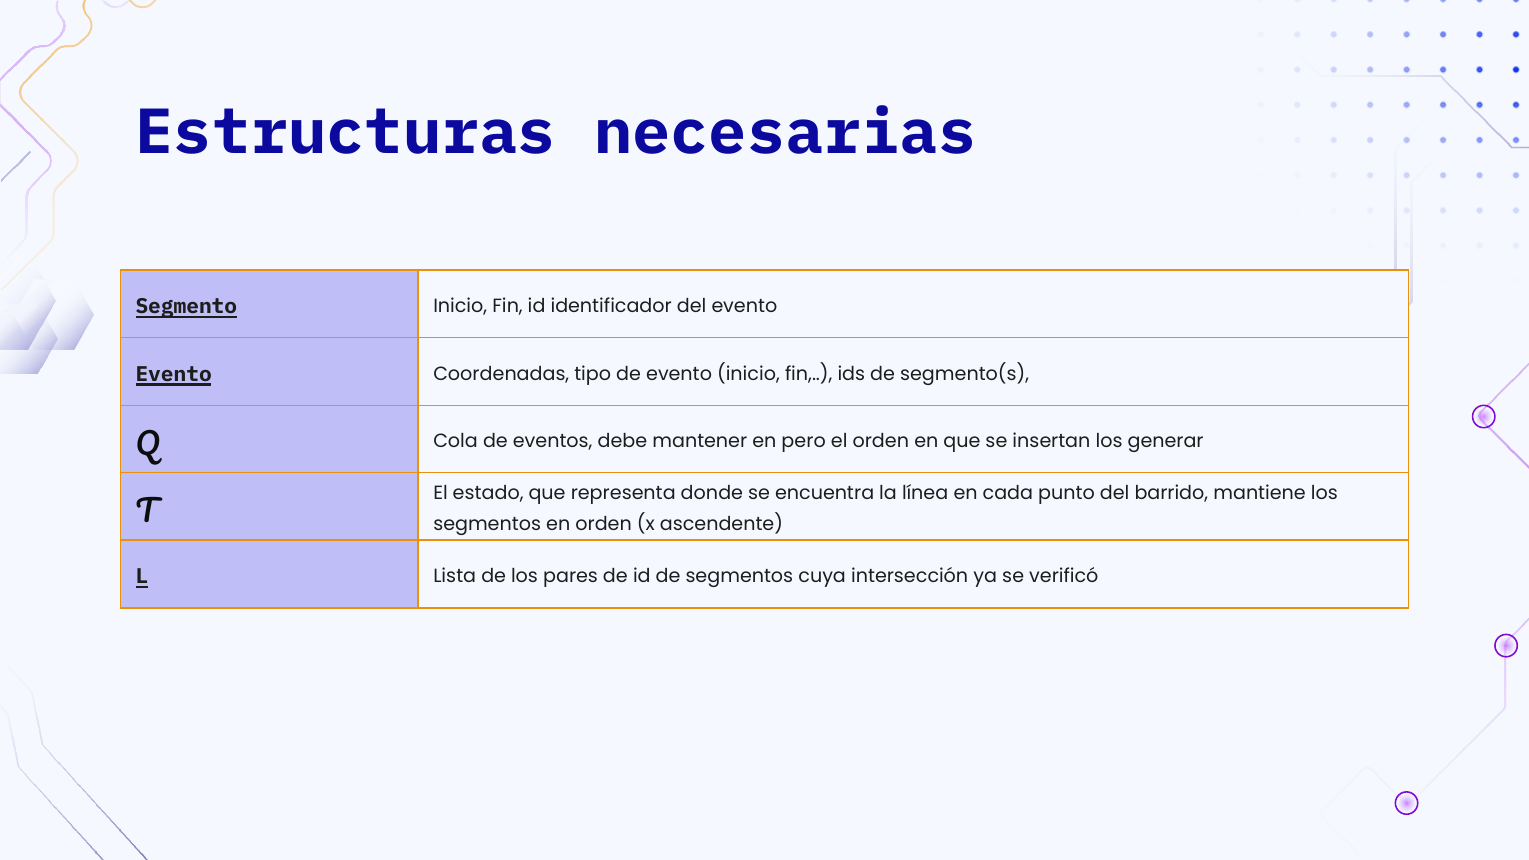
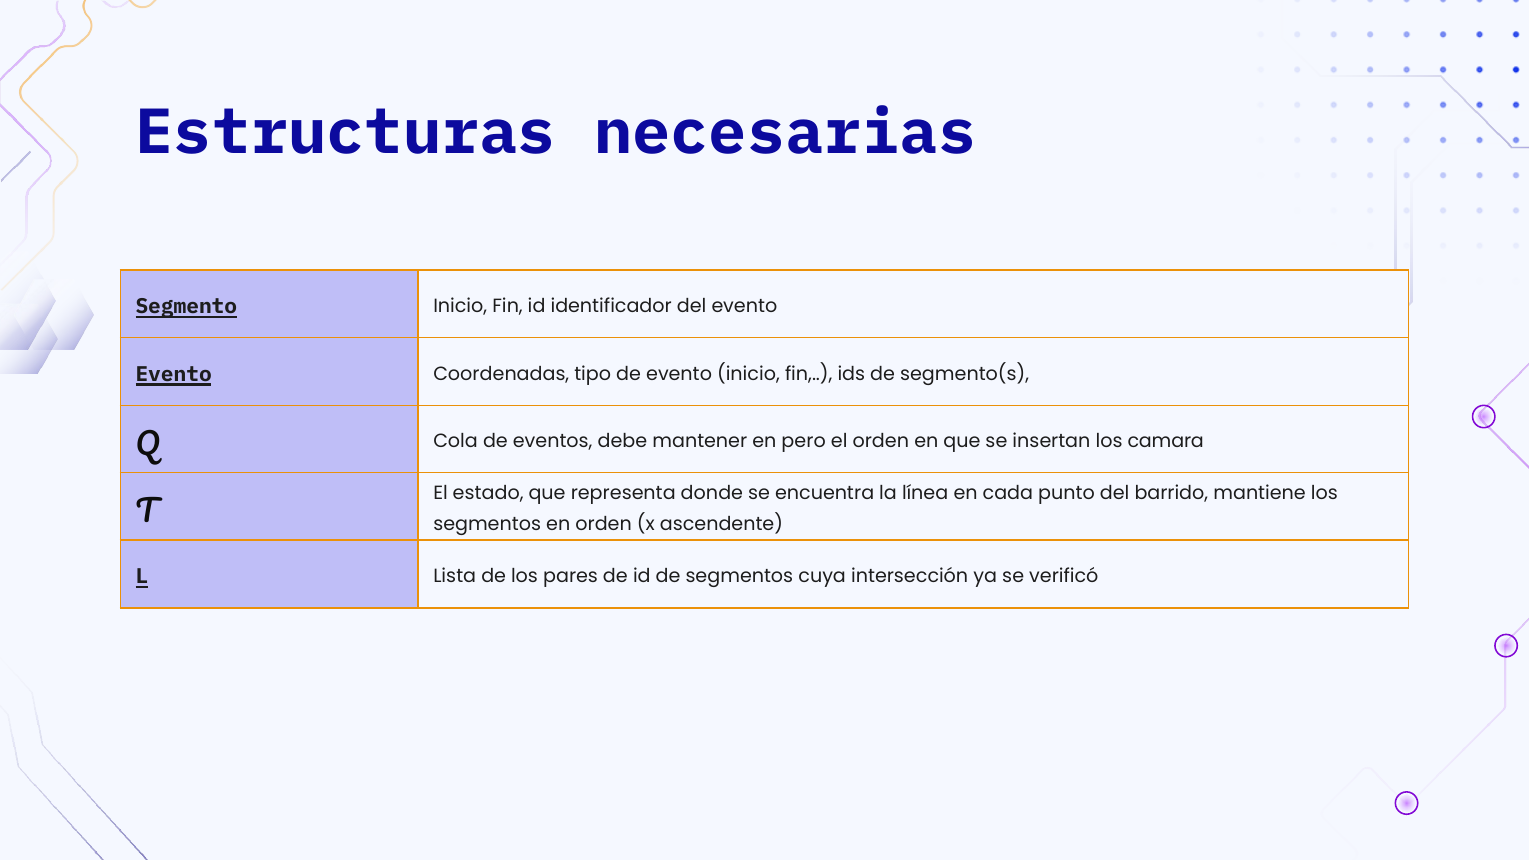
generar: generar -> camara
